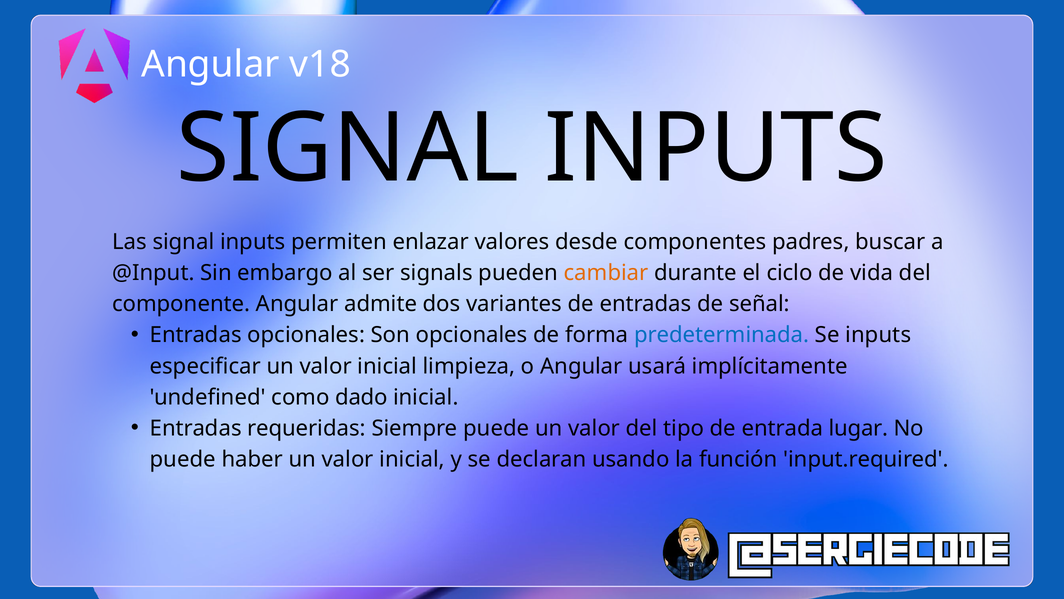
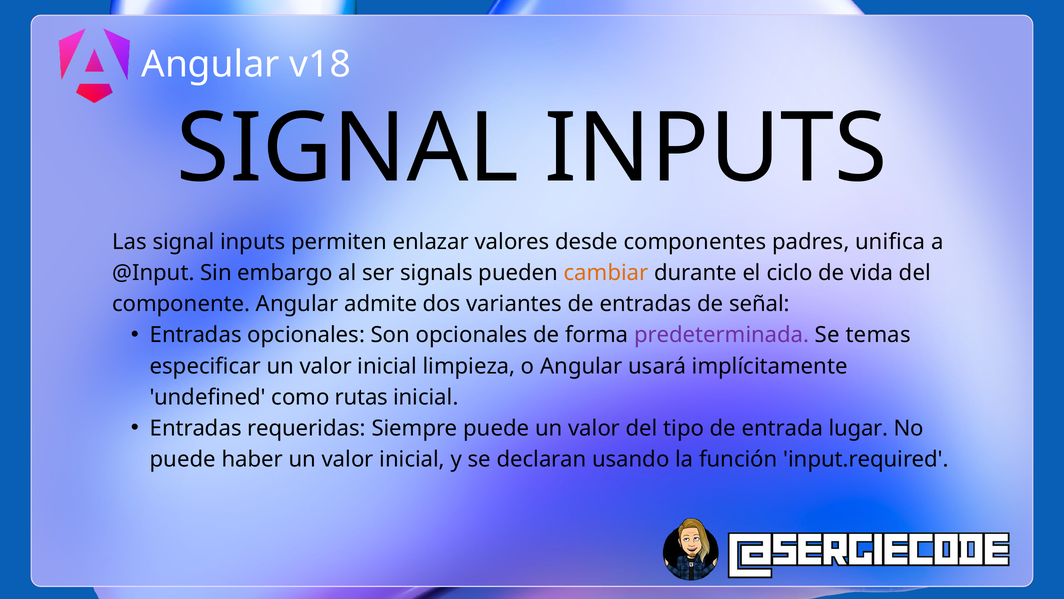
buscar: buscar -> unifica
predeterminada colour: blue -> purple
Se inputs: inputs -> temas
dado: dado -> rutas
